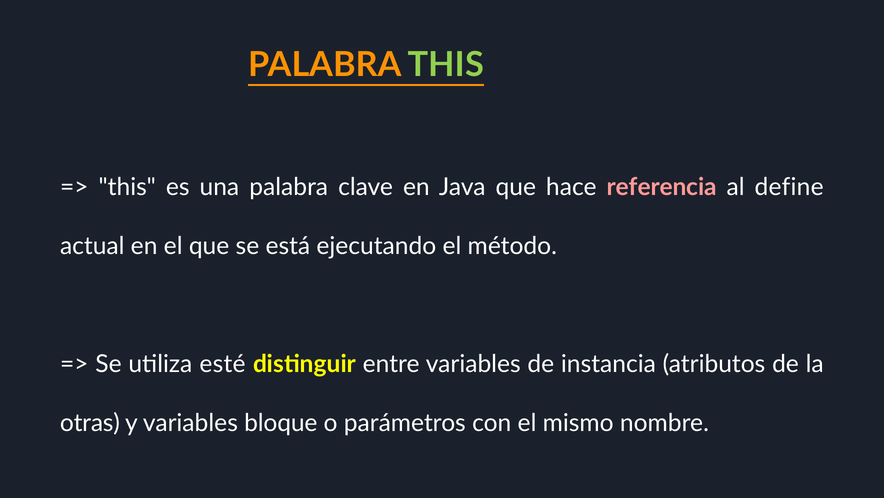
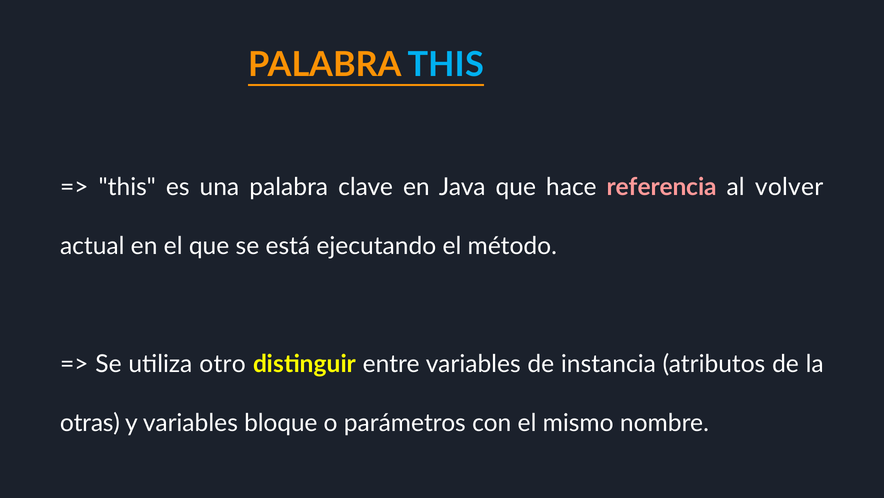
THIS at (446, 65) colour: light green -> light blue
define: define -> volver
esté: esté -> otro
